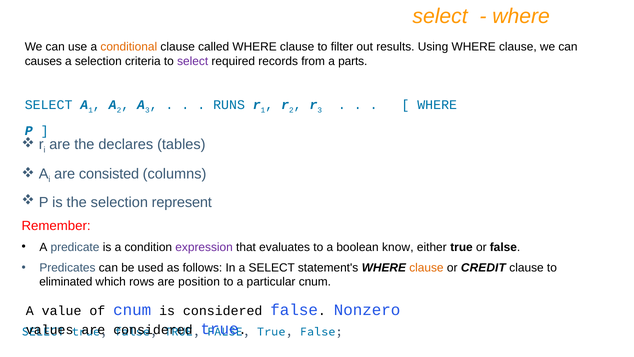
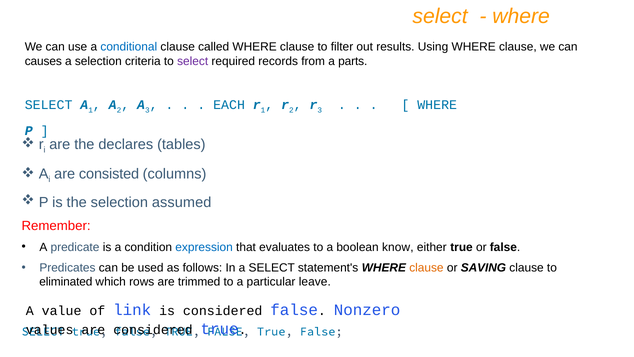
conditional colour: orange -> blue
RUNS: RUNS -> EACH
represent: represent -> assumed
expression colour: purple -> blue
CREDIT: CREDIT -> SAVING
position: position -> trimmed
particular cnum: cnum -> leave
of cnum: cnum -> link
